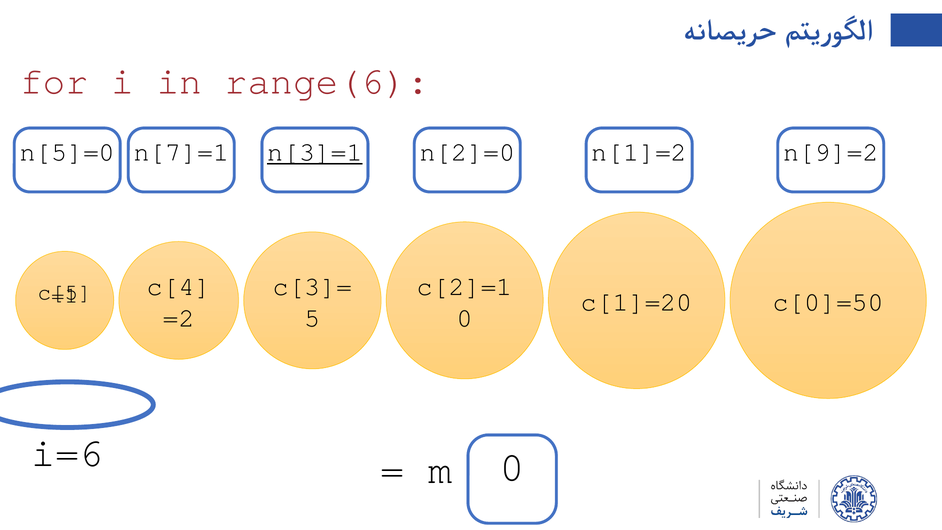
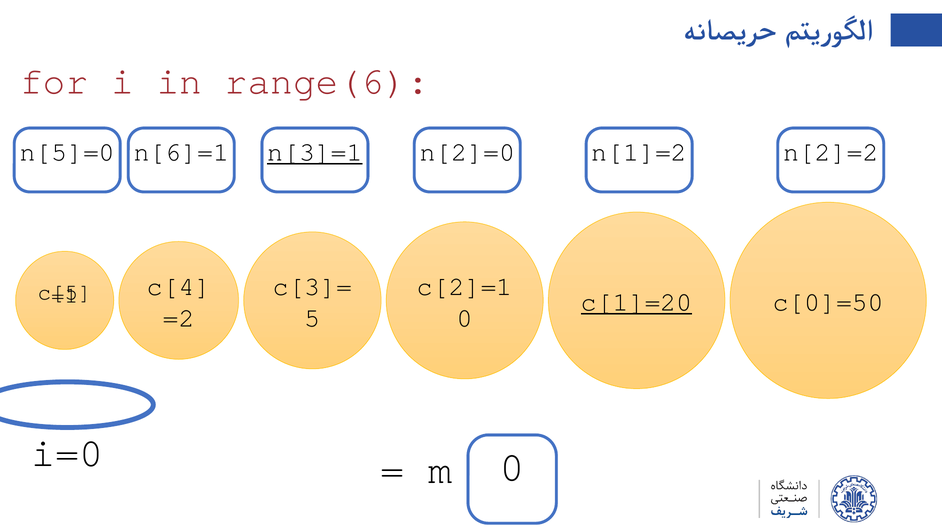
n[7]=1: n[7]=1 -> n[6]=1
n[9]=2: n[9]=2 -> n[2]=2
c[1]=20 underline: none -> present
i=6: i=6 -> i=0
